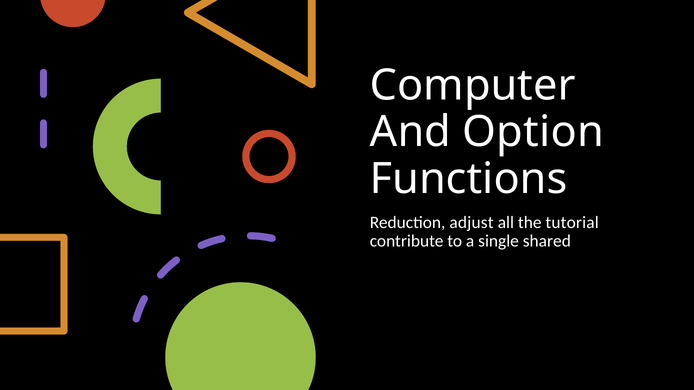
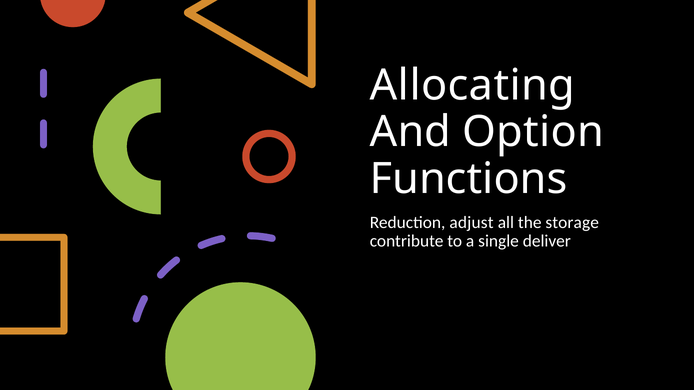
Computer: Computer -> Allocating
tutorial: tutorial -> storage
shared: shared -> deliver
